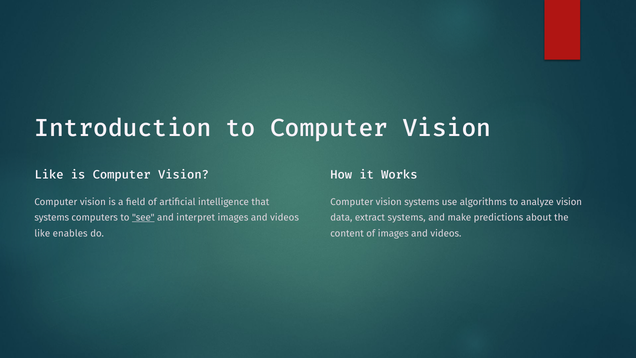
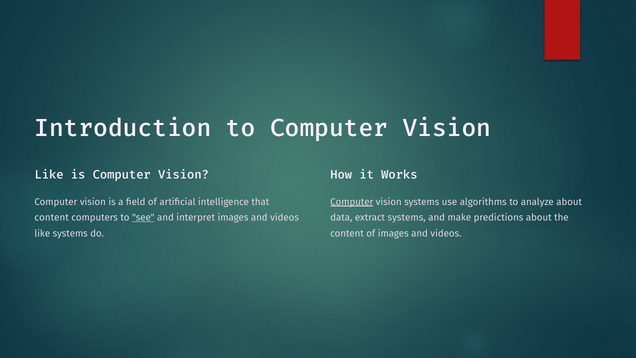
Computer at (352, 202) underline: none -> present
analyze vision: vision -> about
systems at (52, 217): systems -> content
like enables: enables -> systems
